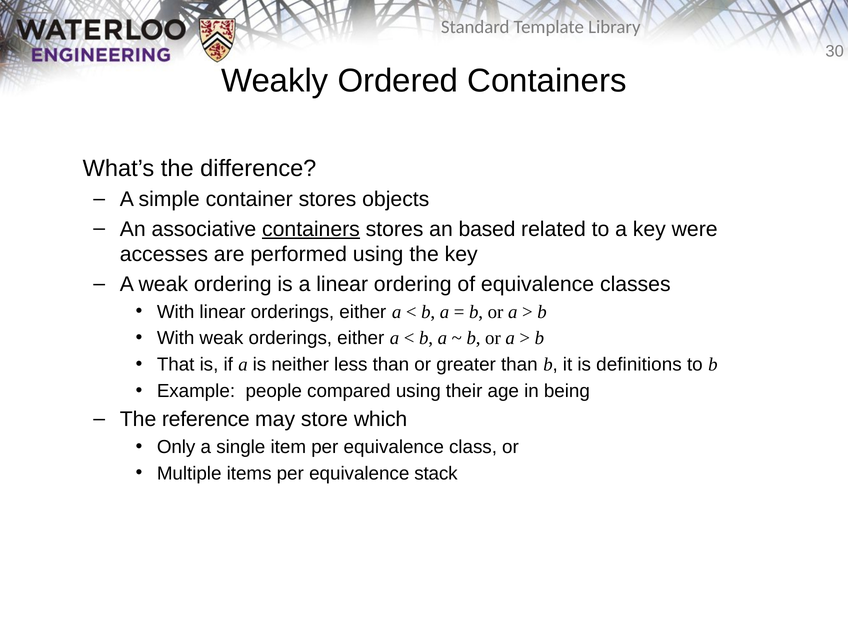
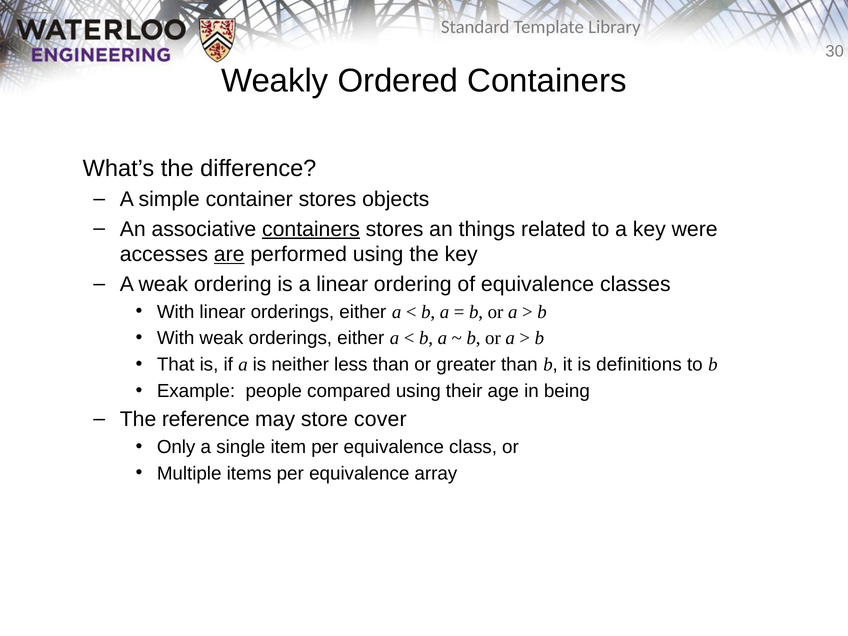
based: based -> things
are underline: none -> present
which: which -> cover
stack: stack -> array
